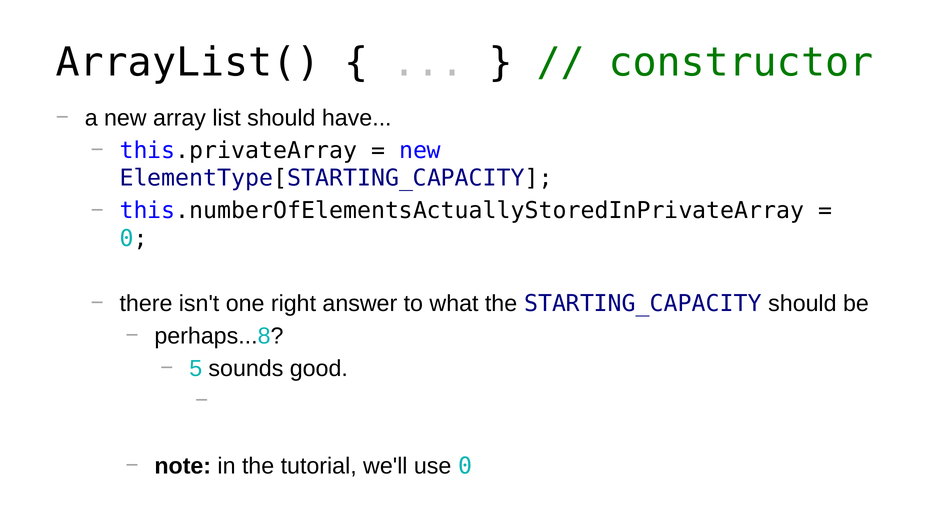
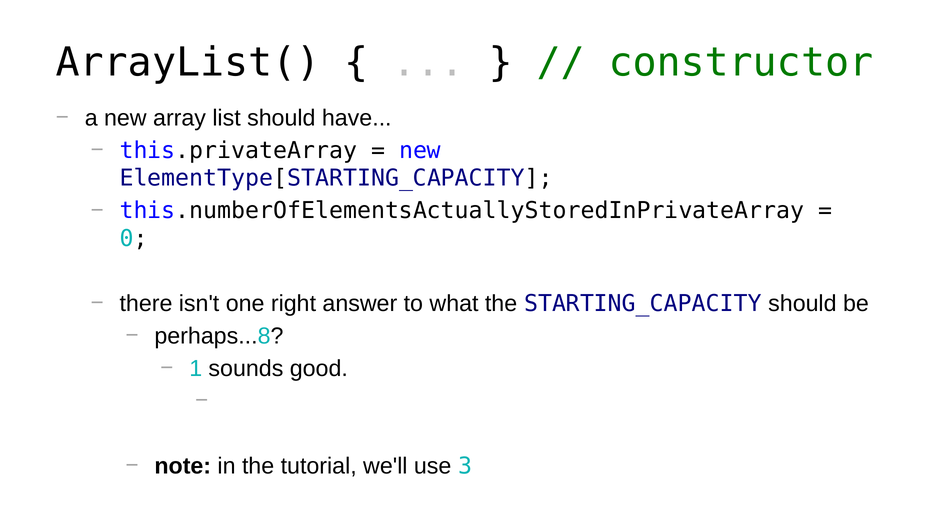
5: 5 -> 1
use 0: 0 -> 3
